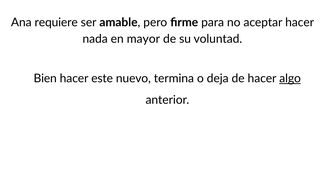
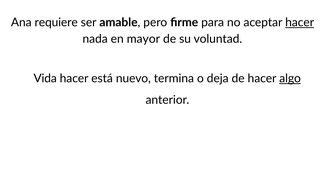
hacer at (300, 22) underline: none -> present
Bien: Bien -> Vida
este: este -> está
